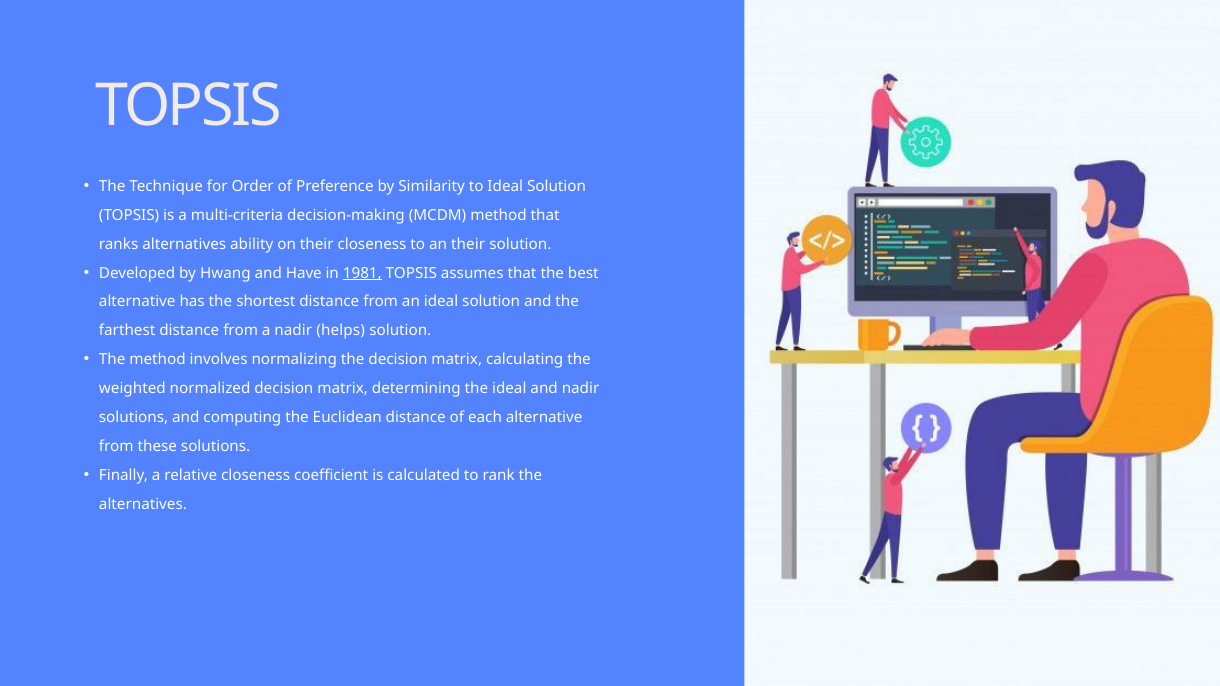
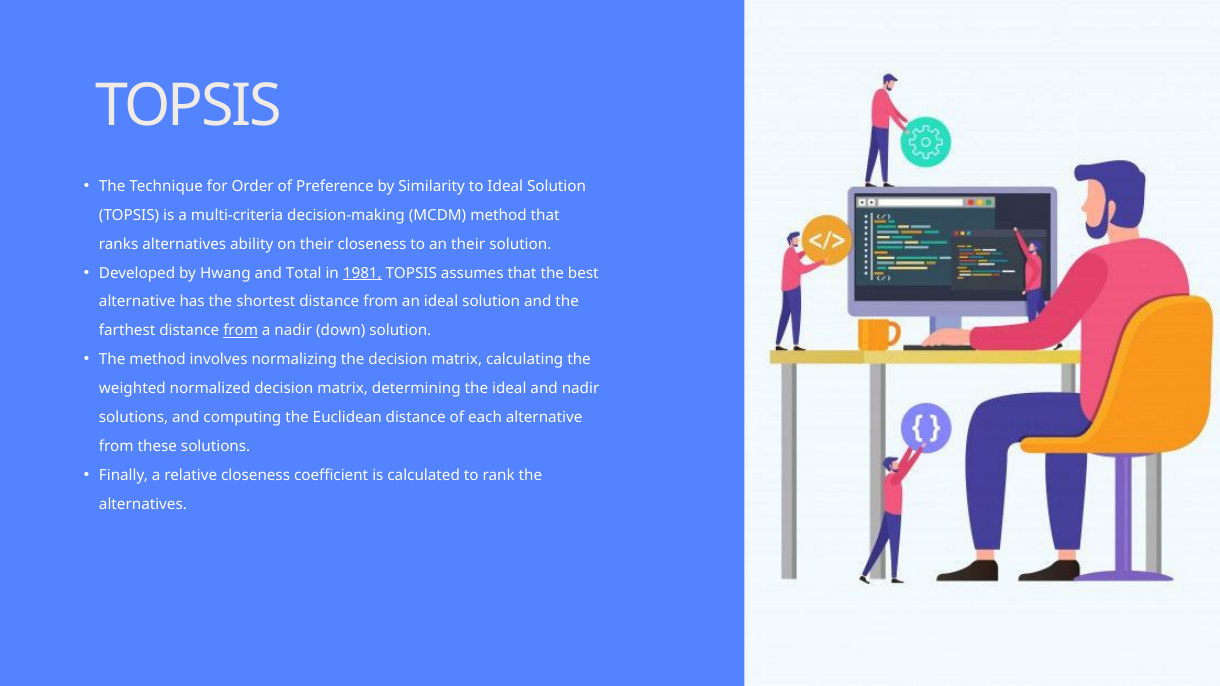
Have: Have -> Total
from at (241, 331) underline: none -> present
helps: helps -> down
